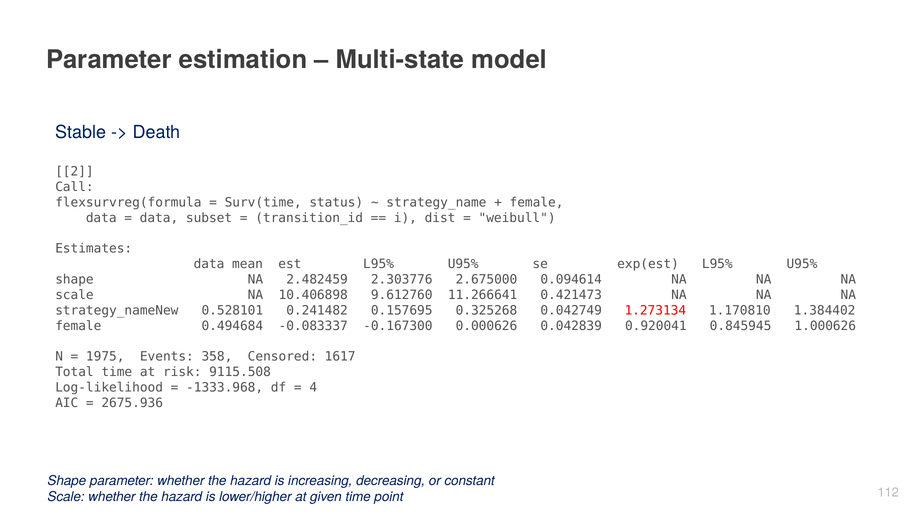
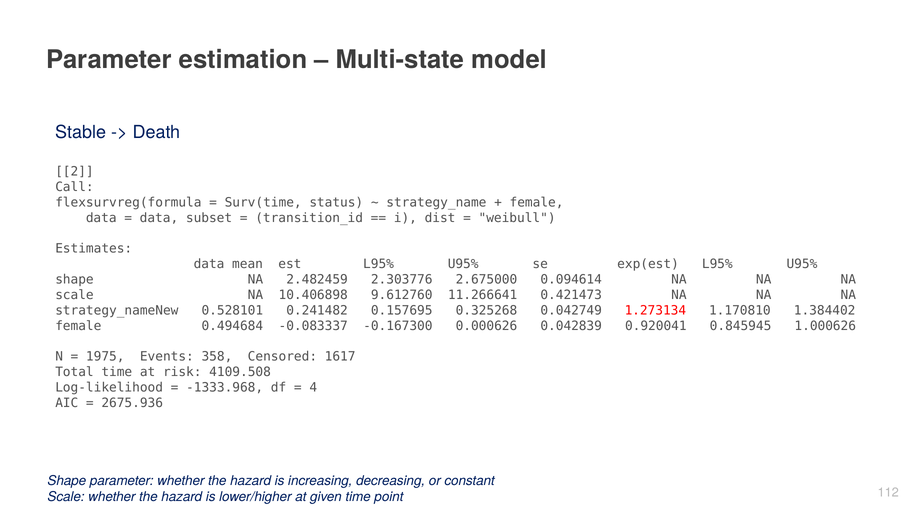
9115.508: 9115.508 -> 4109.508
